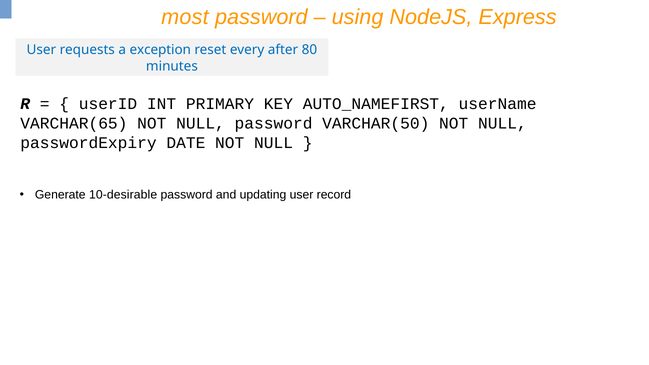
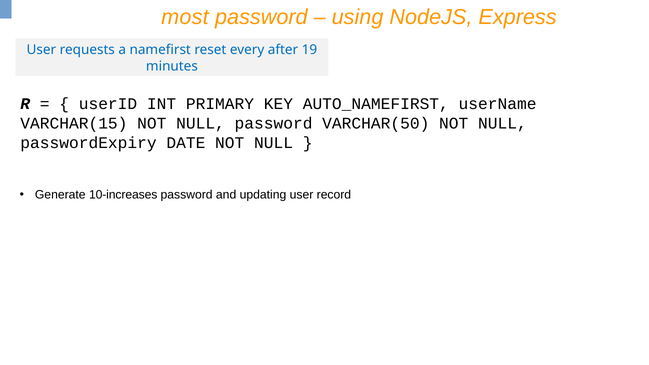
exception: exception -> namefirst
80: 80 -> 19
VARCHAR(65: VARCHAR(65 -> VARCHAR(15
10-desirable: 10-desirable -> 10-increases
